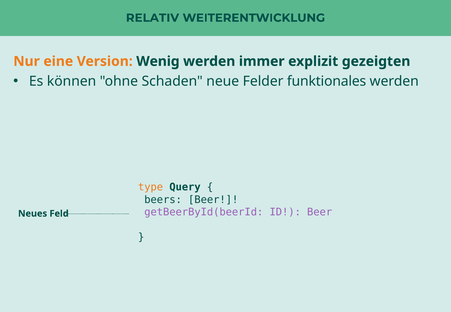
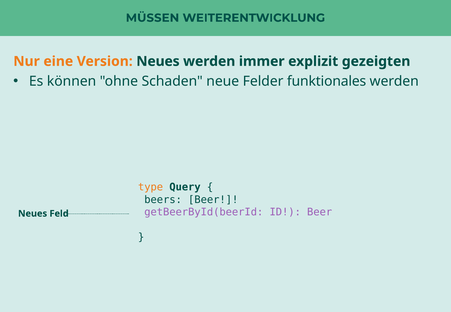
RELATIV: RELATIV -> MÜSSEN
Version Wenig: Wenig -> Neues
